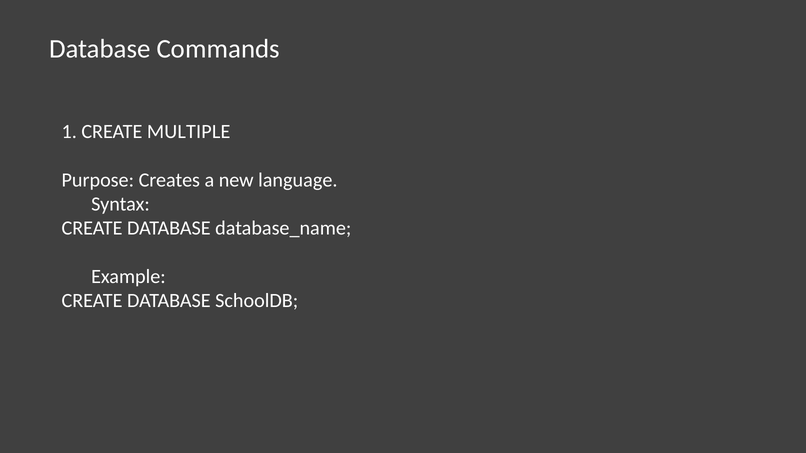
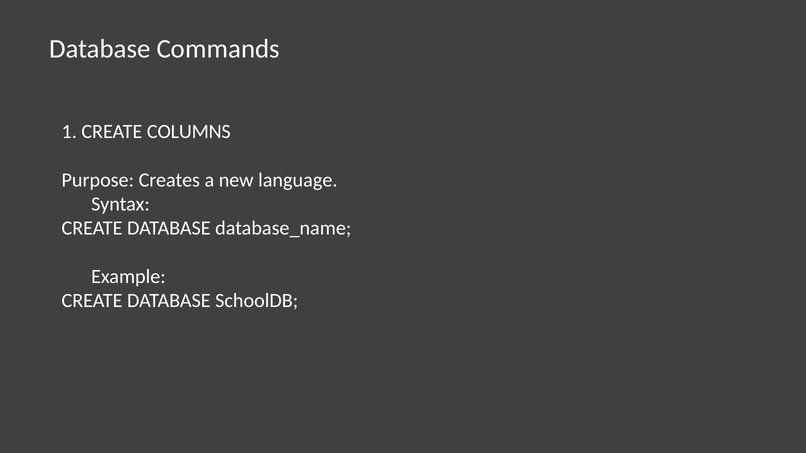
MULTIPLE: MULTIPLE -> COLUMNS
